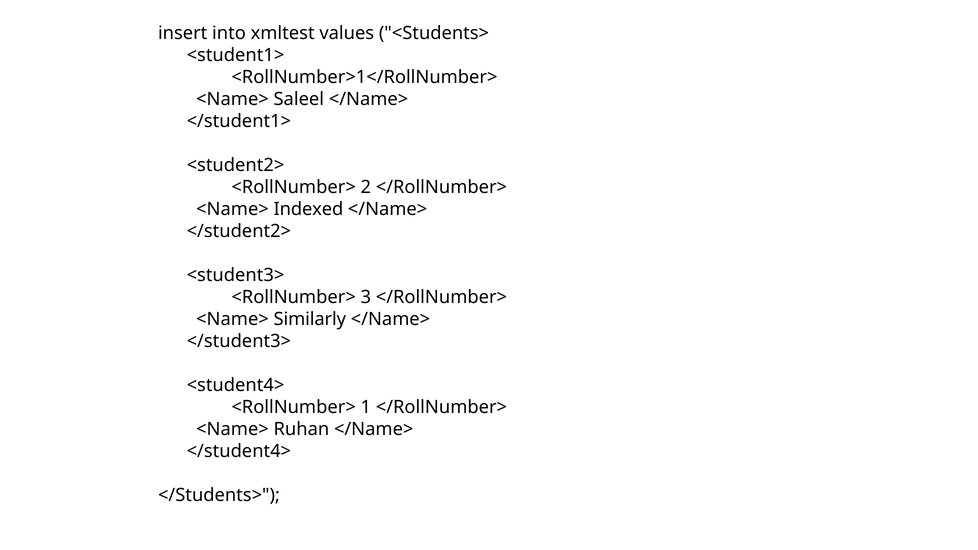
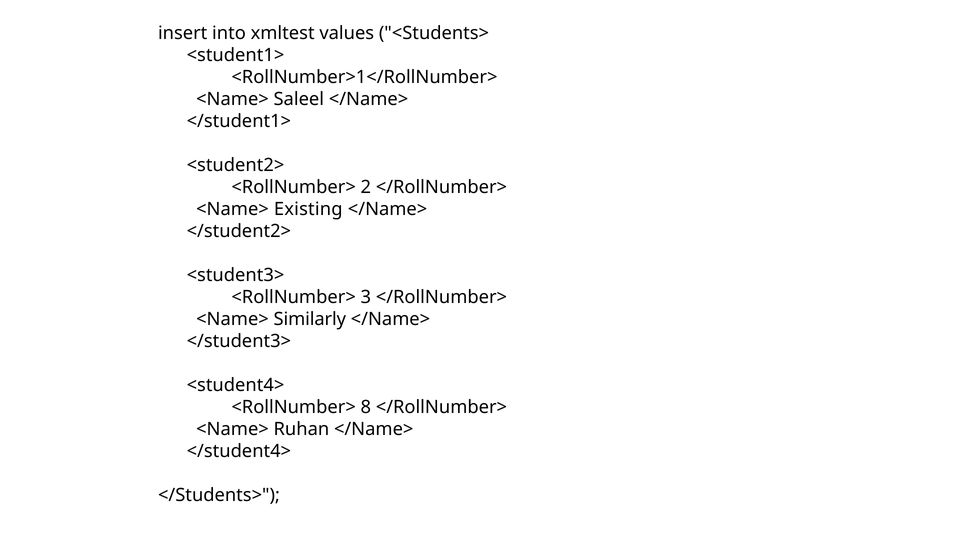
Indexed: Indexed -> Existing
1: 1 -> 8
